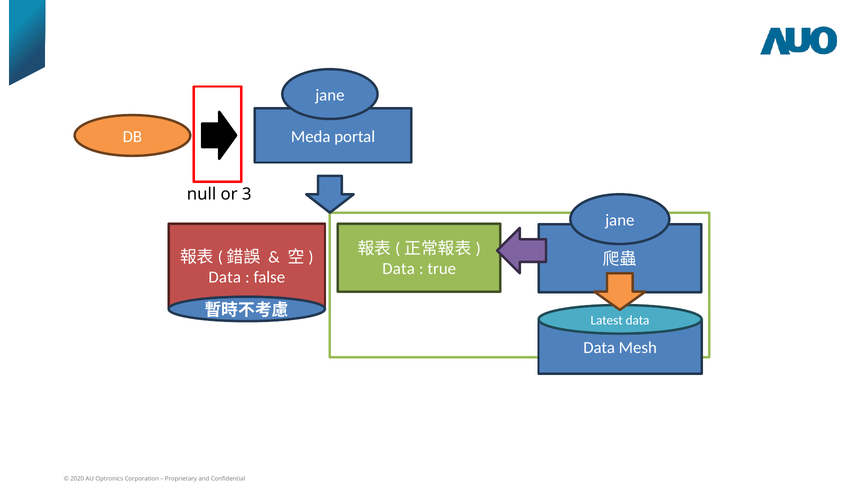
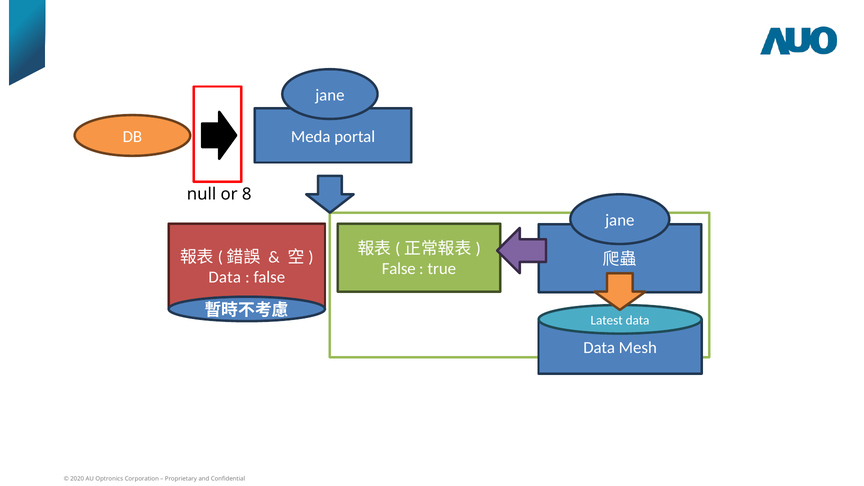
3: 3 -> 8
Data at (399, 269): Data -> False
